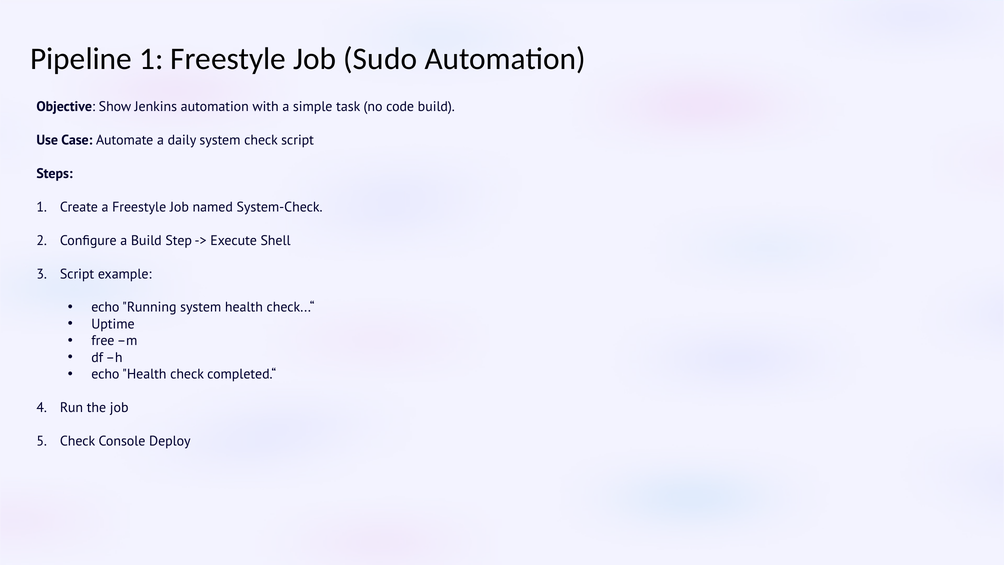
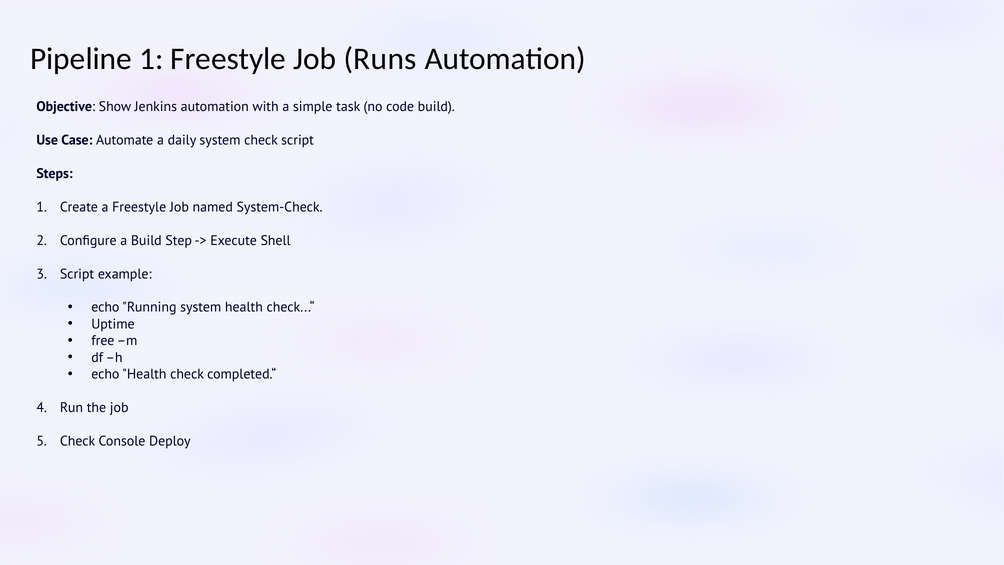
Sudo: Sudo -> Runs
